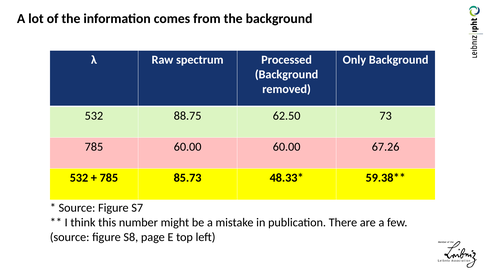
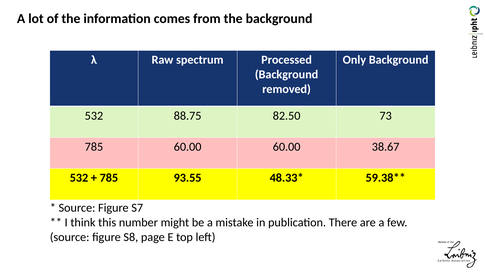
62.50: 62.50 -> 82.50
67.26: 67.26 -> 38.67
85.73: 85.73 -> 93.55
